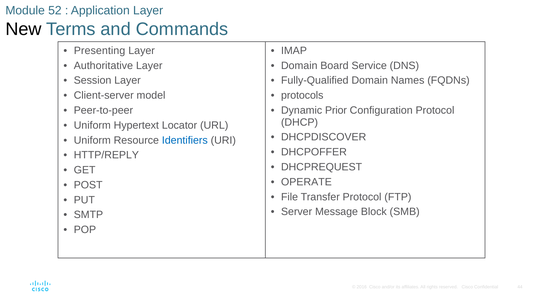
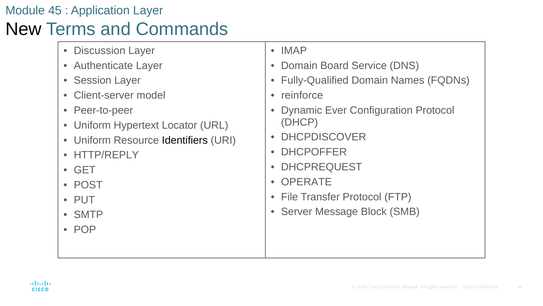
52: 52 -> 45
Presenting: Presenting -> Discussion
Authoritative: Authoritative -> Authenticate
protocols: protocols -> reinforce
Prior: Prior -> Ever
Identifiers colour: blue -> black
